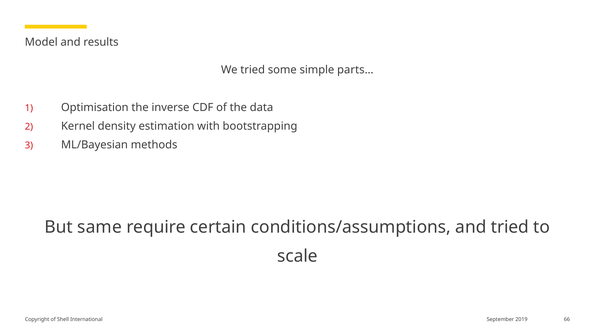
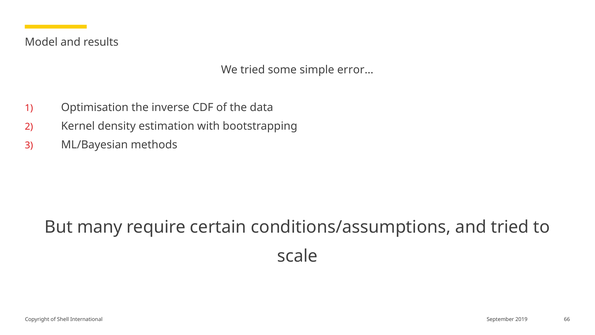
parts…: parts… -> error…
same: same -> many
